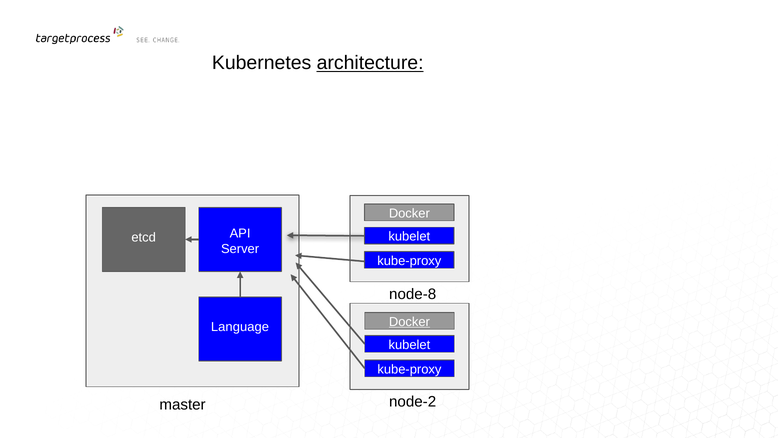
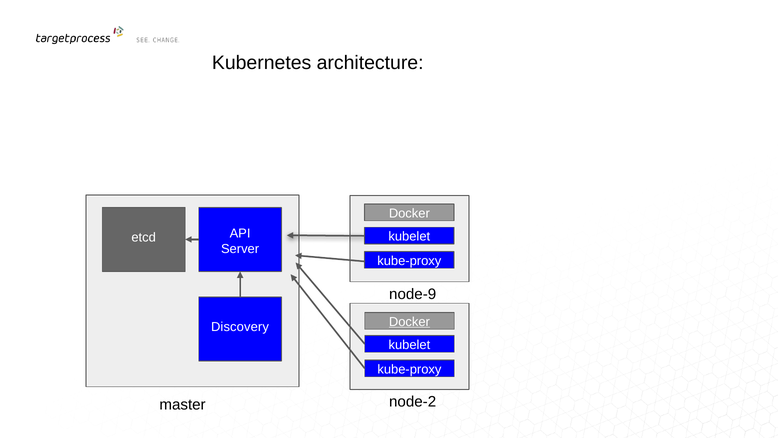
architecture underline: present -> none
node-8: node-8 -> node-9
Language: Language -> Discovery
